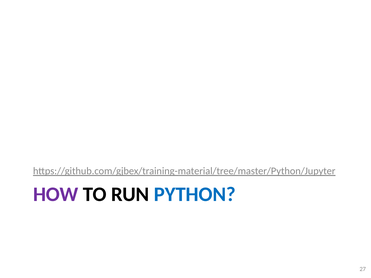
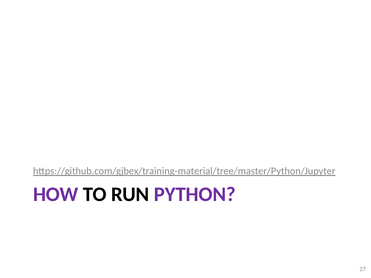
PYTHON colour: blue -> purple
